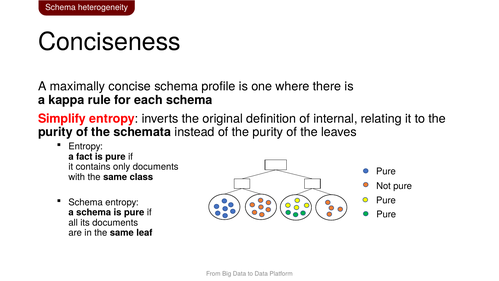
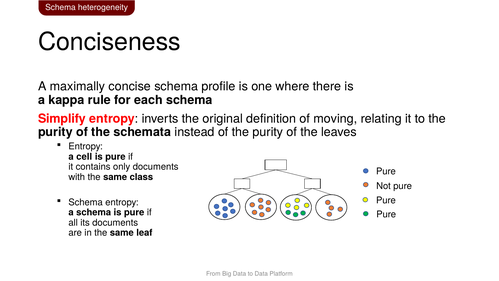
internal: internal -> moving
fact: fact -> cell
